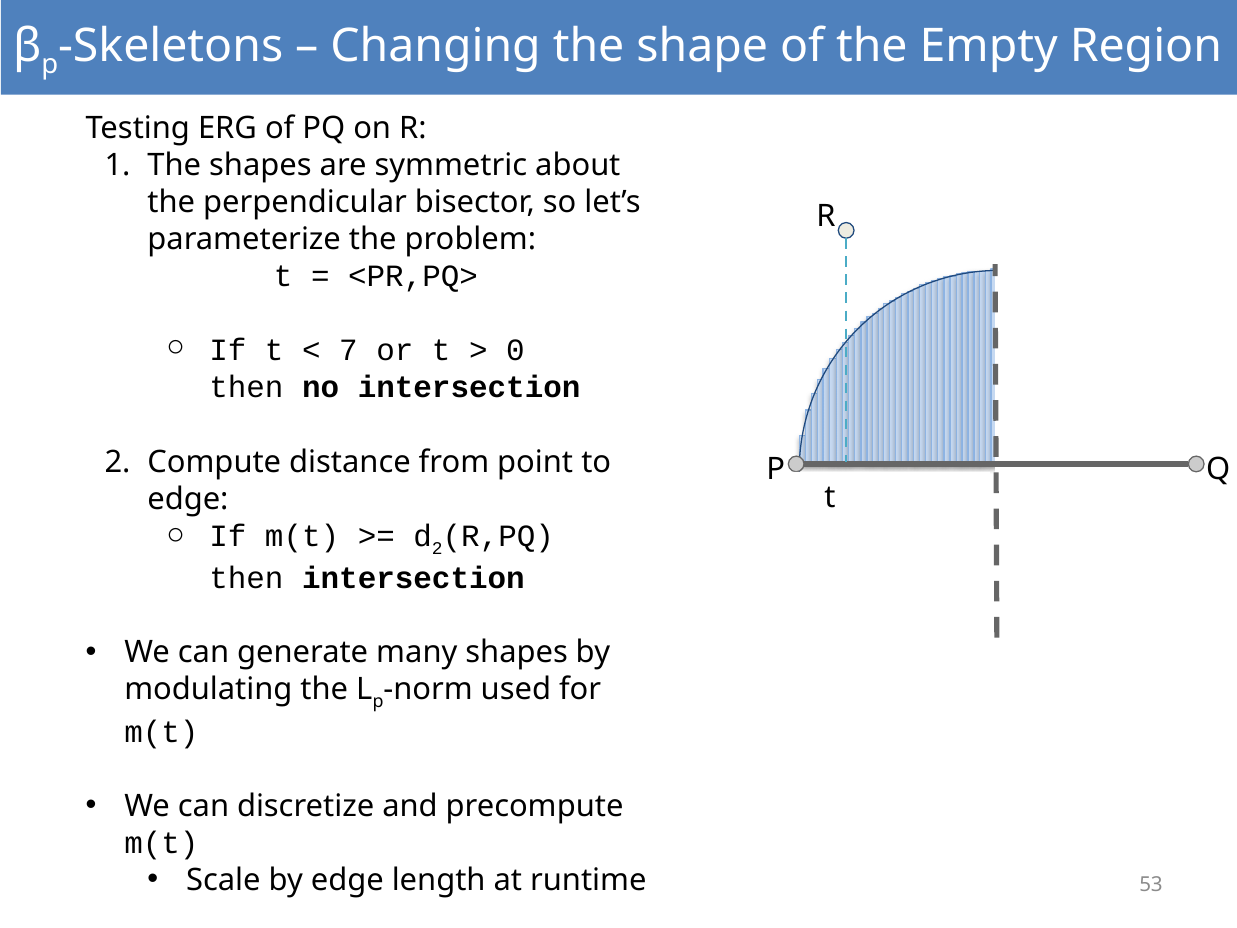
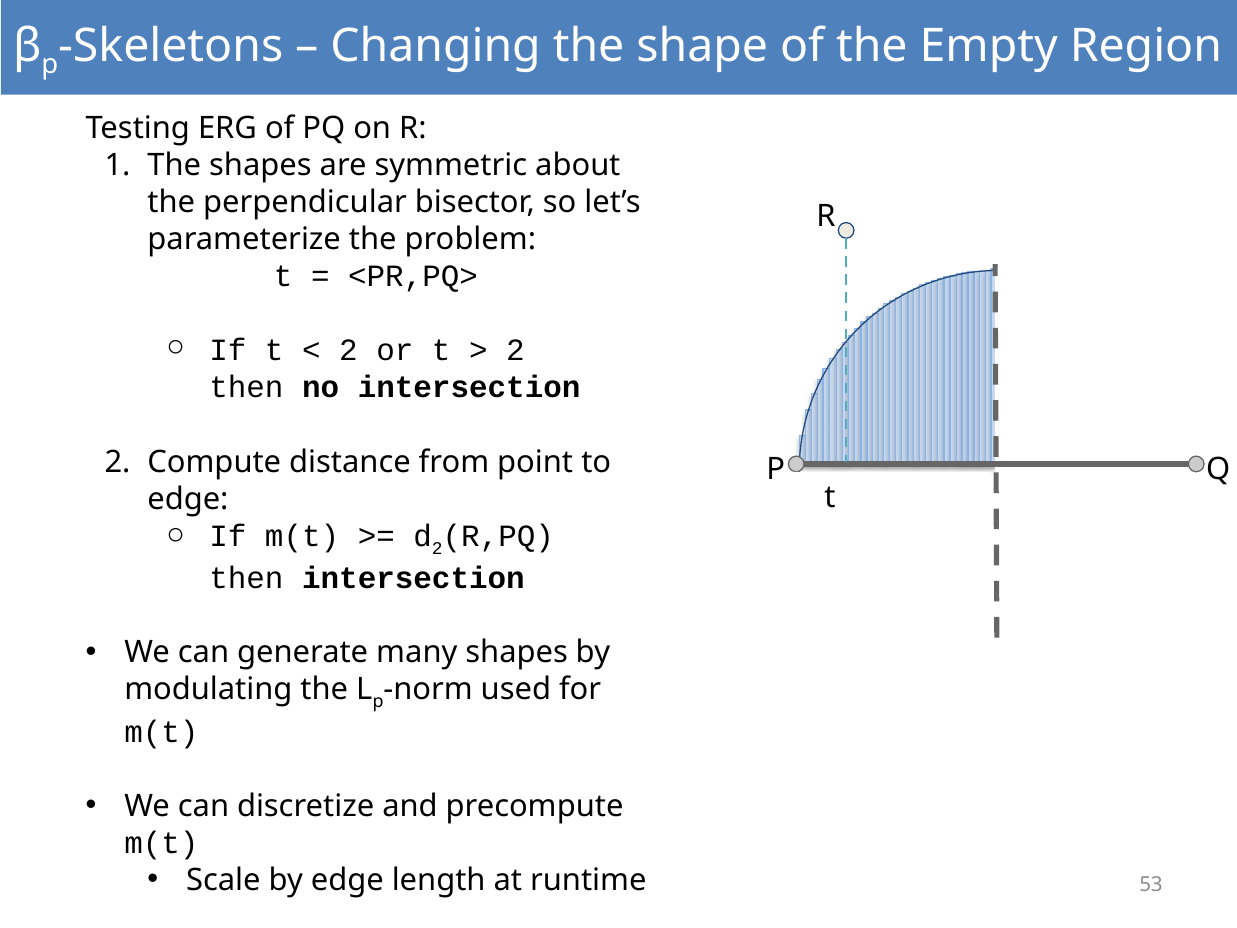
7 at (348, 351): 7 -> 2
0 at (515, 351): 0 -> 2
